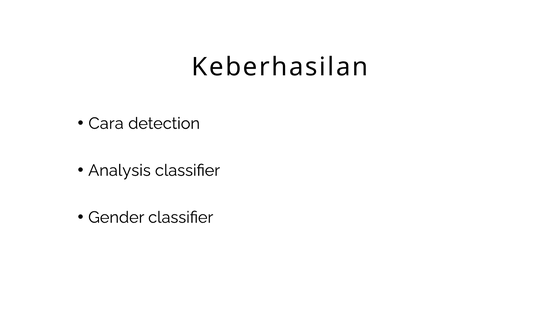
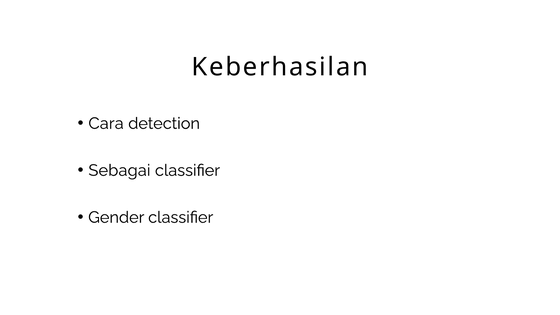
Analysis: Analysis -> Sebagai
